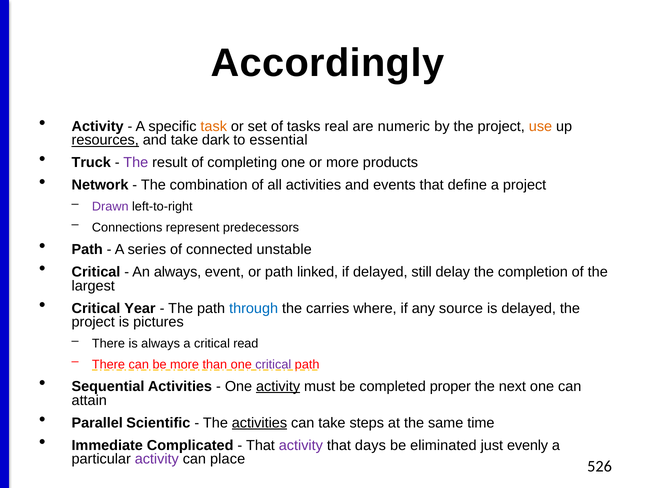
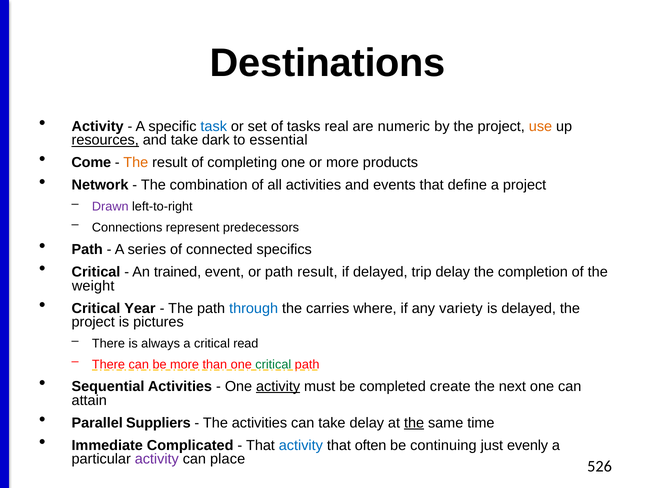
Accordingly: Accordingly -> Destinations
task colour: orange -> blue
Truck: Truck -> Come
The at (136, 163) colour: purple -> orange
unstable: unstable -> specifics
An always: always -> trained
path linked: linked -> result
still: still -> trip
largest: largest -> weight
source: source -> variety
critical at (273, 365) colour: purple -> green
proper: proper -> create
Scientific: Scientific -> Suppliers
activities at (259, 423) underline: present -> none
take steps: steps -> delay
the at (414, 423) underline: none -> present
activity at (301, 446) colour: purple -> blue
days: days -> often
eliminated: eliminated -> continuing
